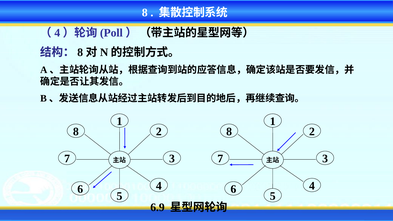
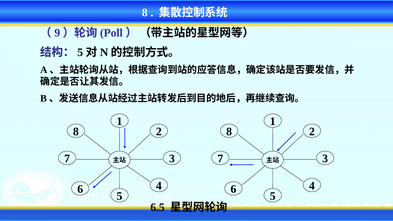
4 at (57, 33): 4 -> 9
8 at (80, 52): 8 -> 5
6.9: 6.9 -> 6.5
